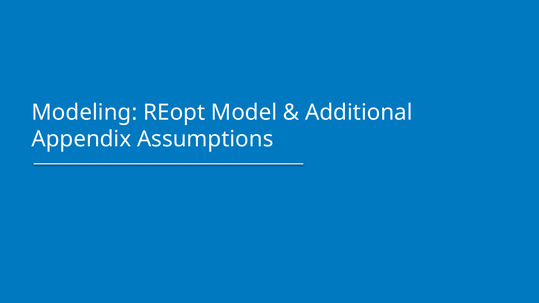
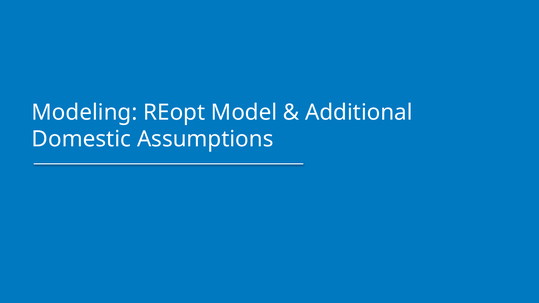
Appendix: Appendix -> Domestic
